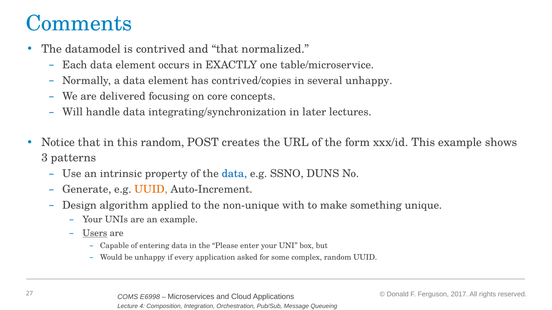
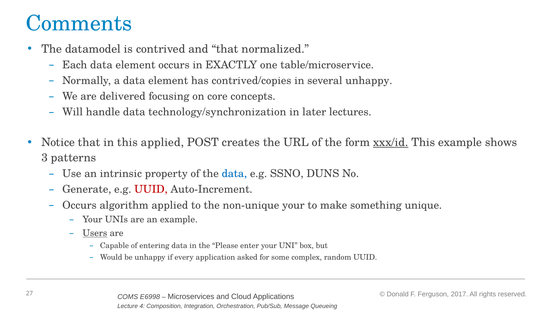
integrating/synchronization: integrating/synchronization -> technology/synchronization
this random: random -> applied
xxx/id underline: none -> present
UUID at (151, 190) colour: orange -> red
Design at (79, 205): Design -> Occurs
non-unique with: with -> your
